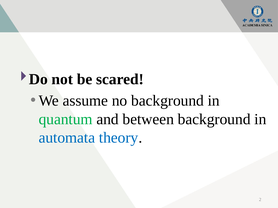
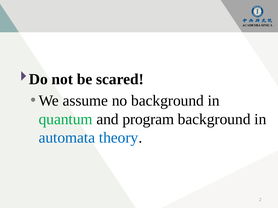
between: between -> program
